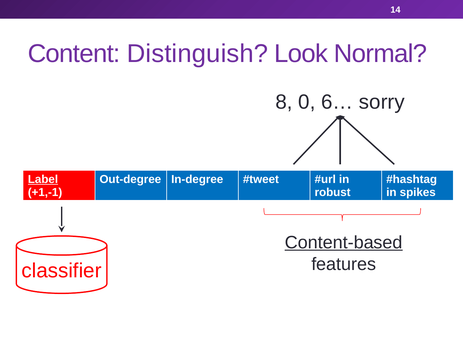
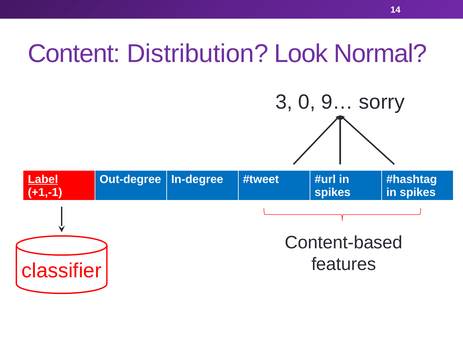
Distinguish: Distinguish -> Distribution
8: 8 -> 3
6…: 6… -> 9…
robust at (333, 192): robust -> spikes
Content-based underline: present -> none
